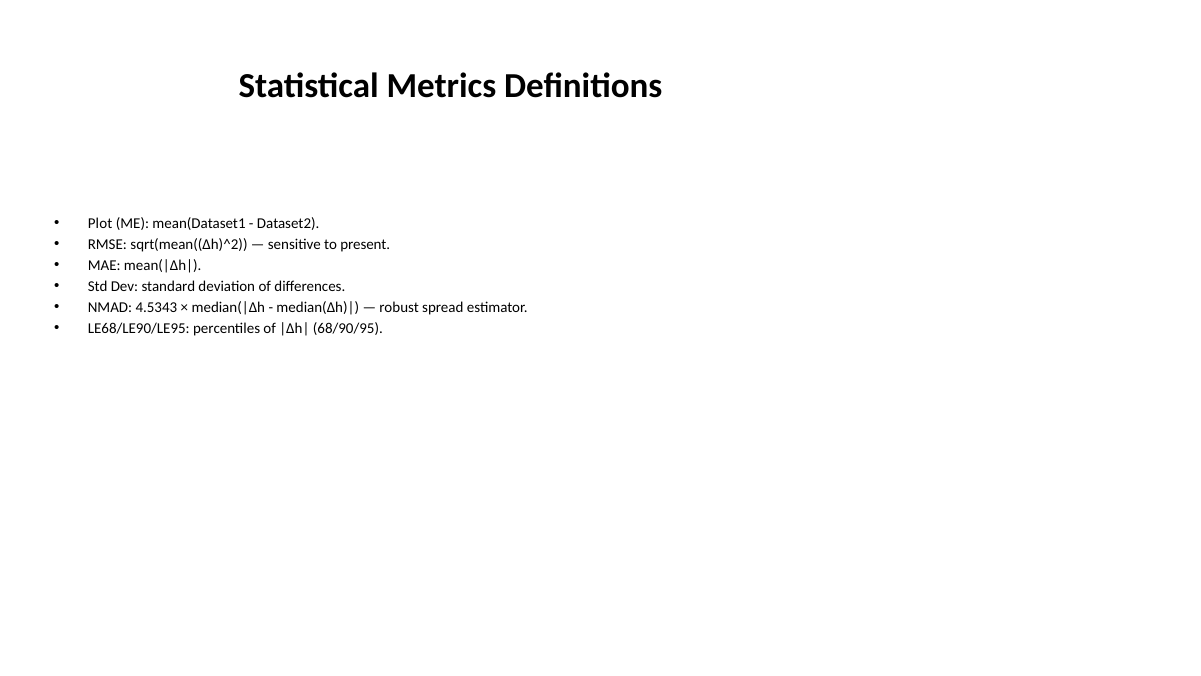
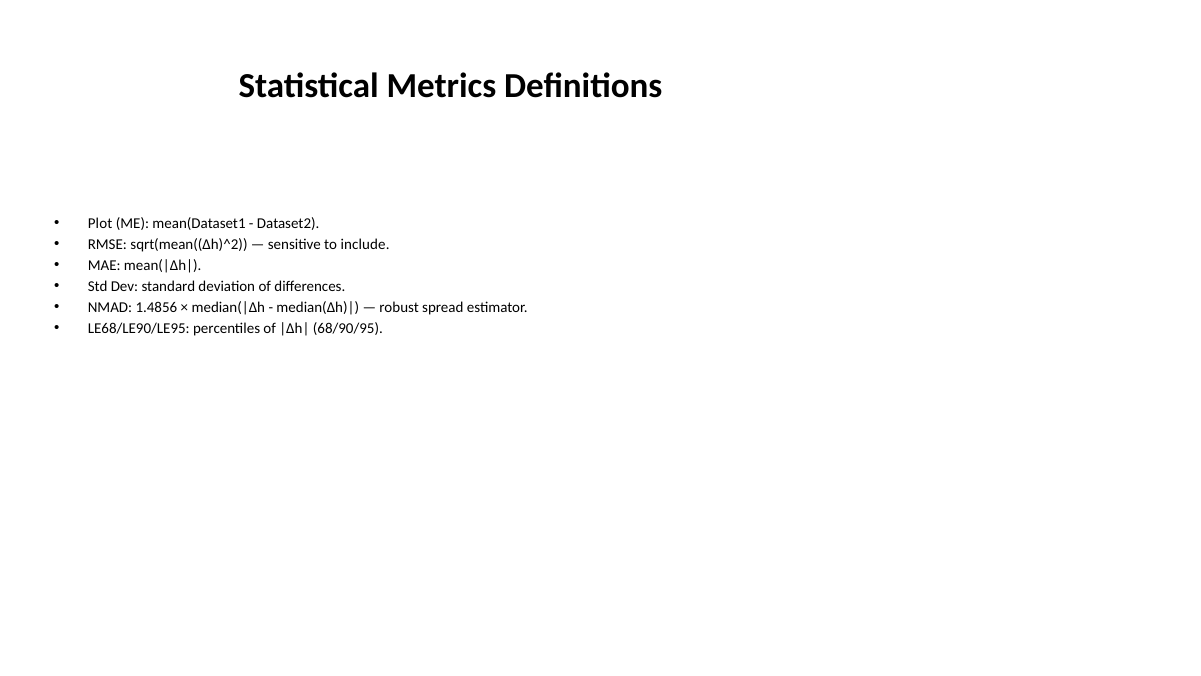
present: present -> include
4.5343: 4.5343 -> 1.4856
